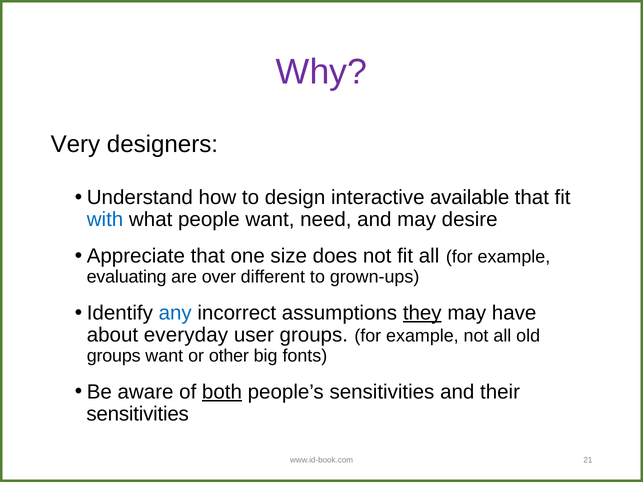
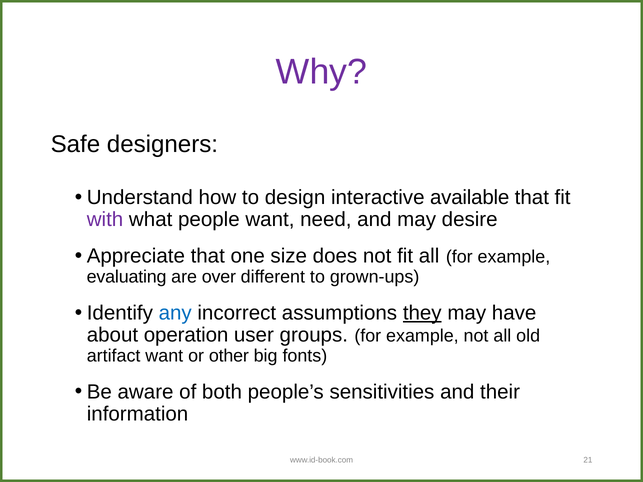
Very: Very -> Safe
with colour: blue -> purple
everyday: everyday -> operation
groups at (114, 356): groups -> artifact
both underline: present -> none
sensitivities at (138, 414): sensitivities -> information
